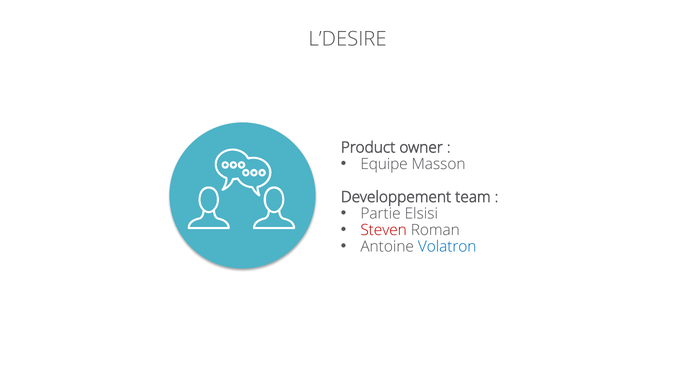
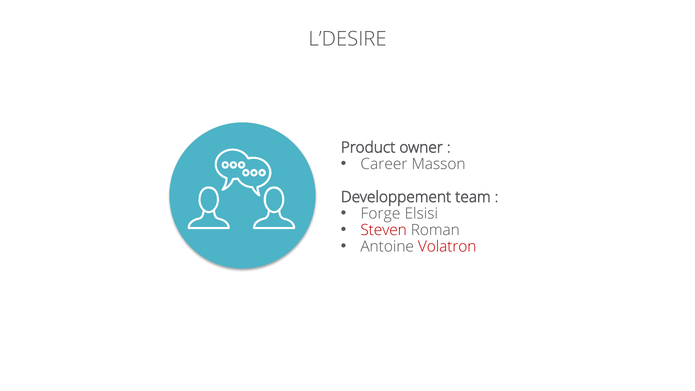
Equipe: Equipe -> Career
Partie: Partie -> Forge
Volatron colour: blue -> red
